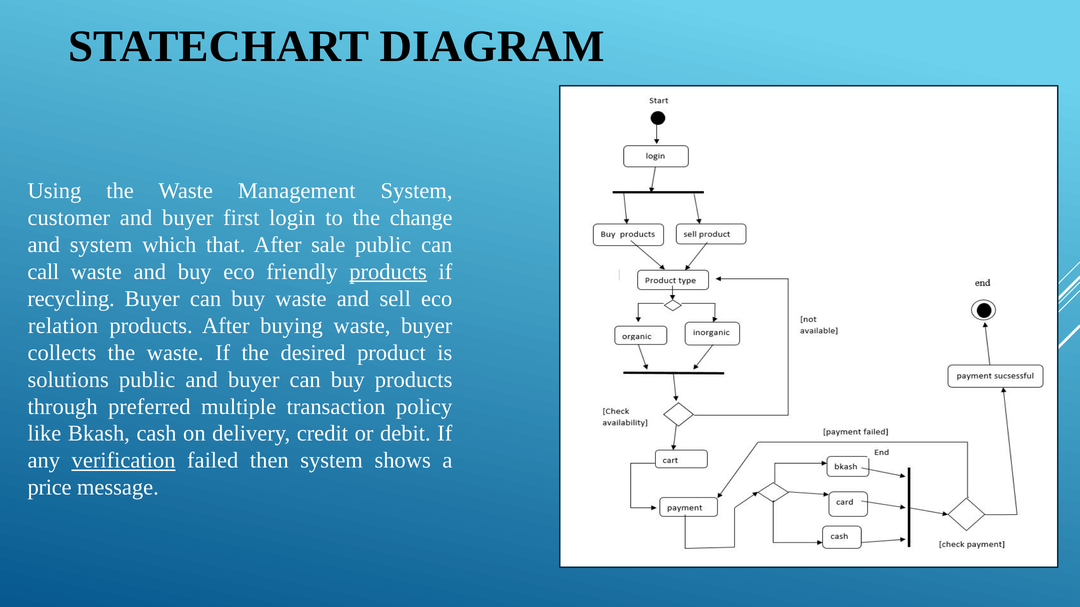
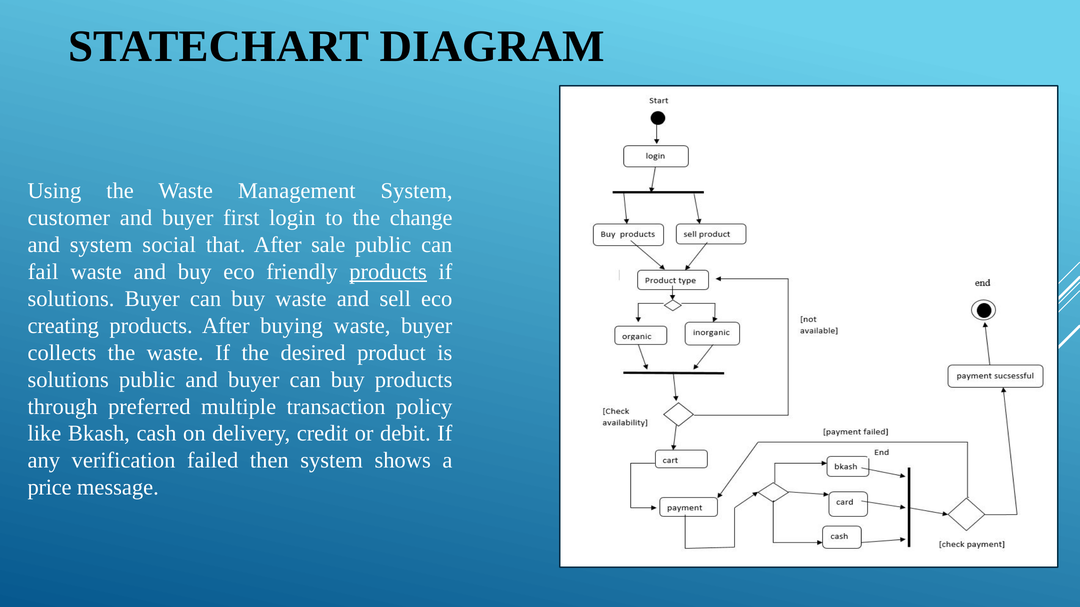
which: which -> social
call: call -> fail
recycling at (71, 299): recycling -> solutions
relation: relation -> creating
verification underline: present -> none
